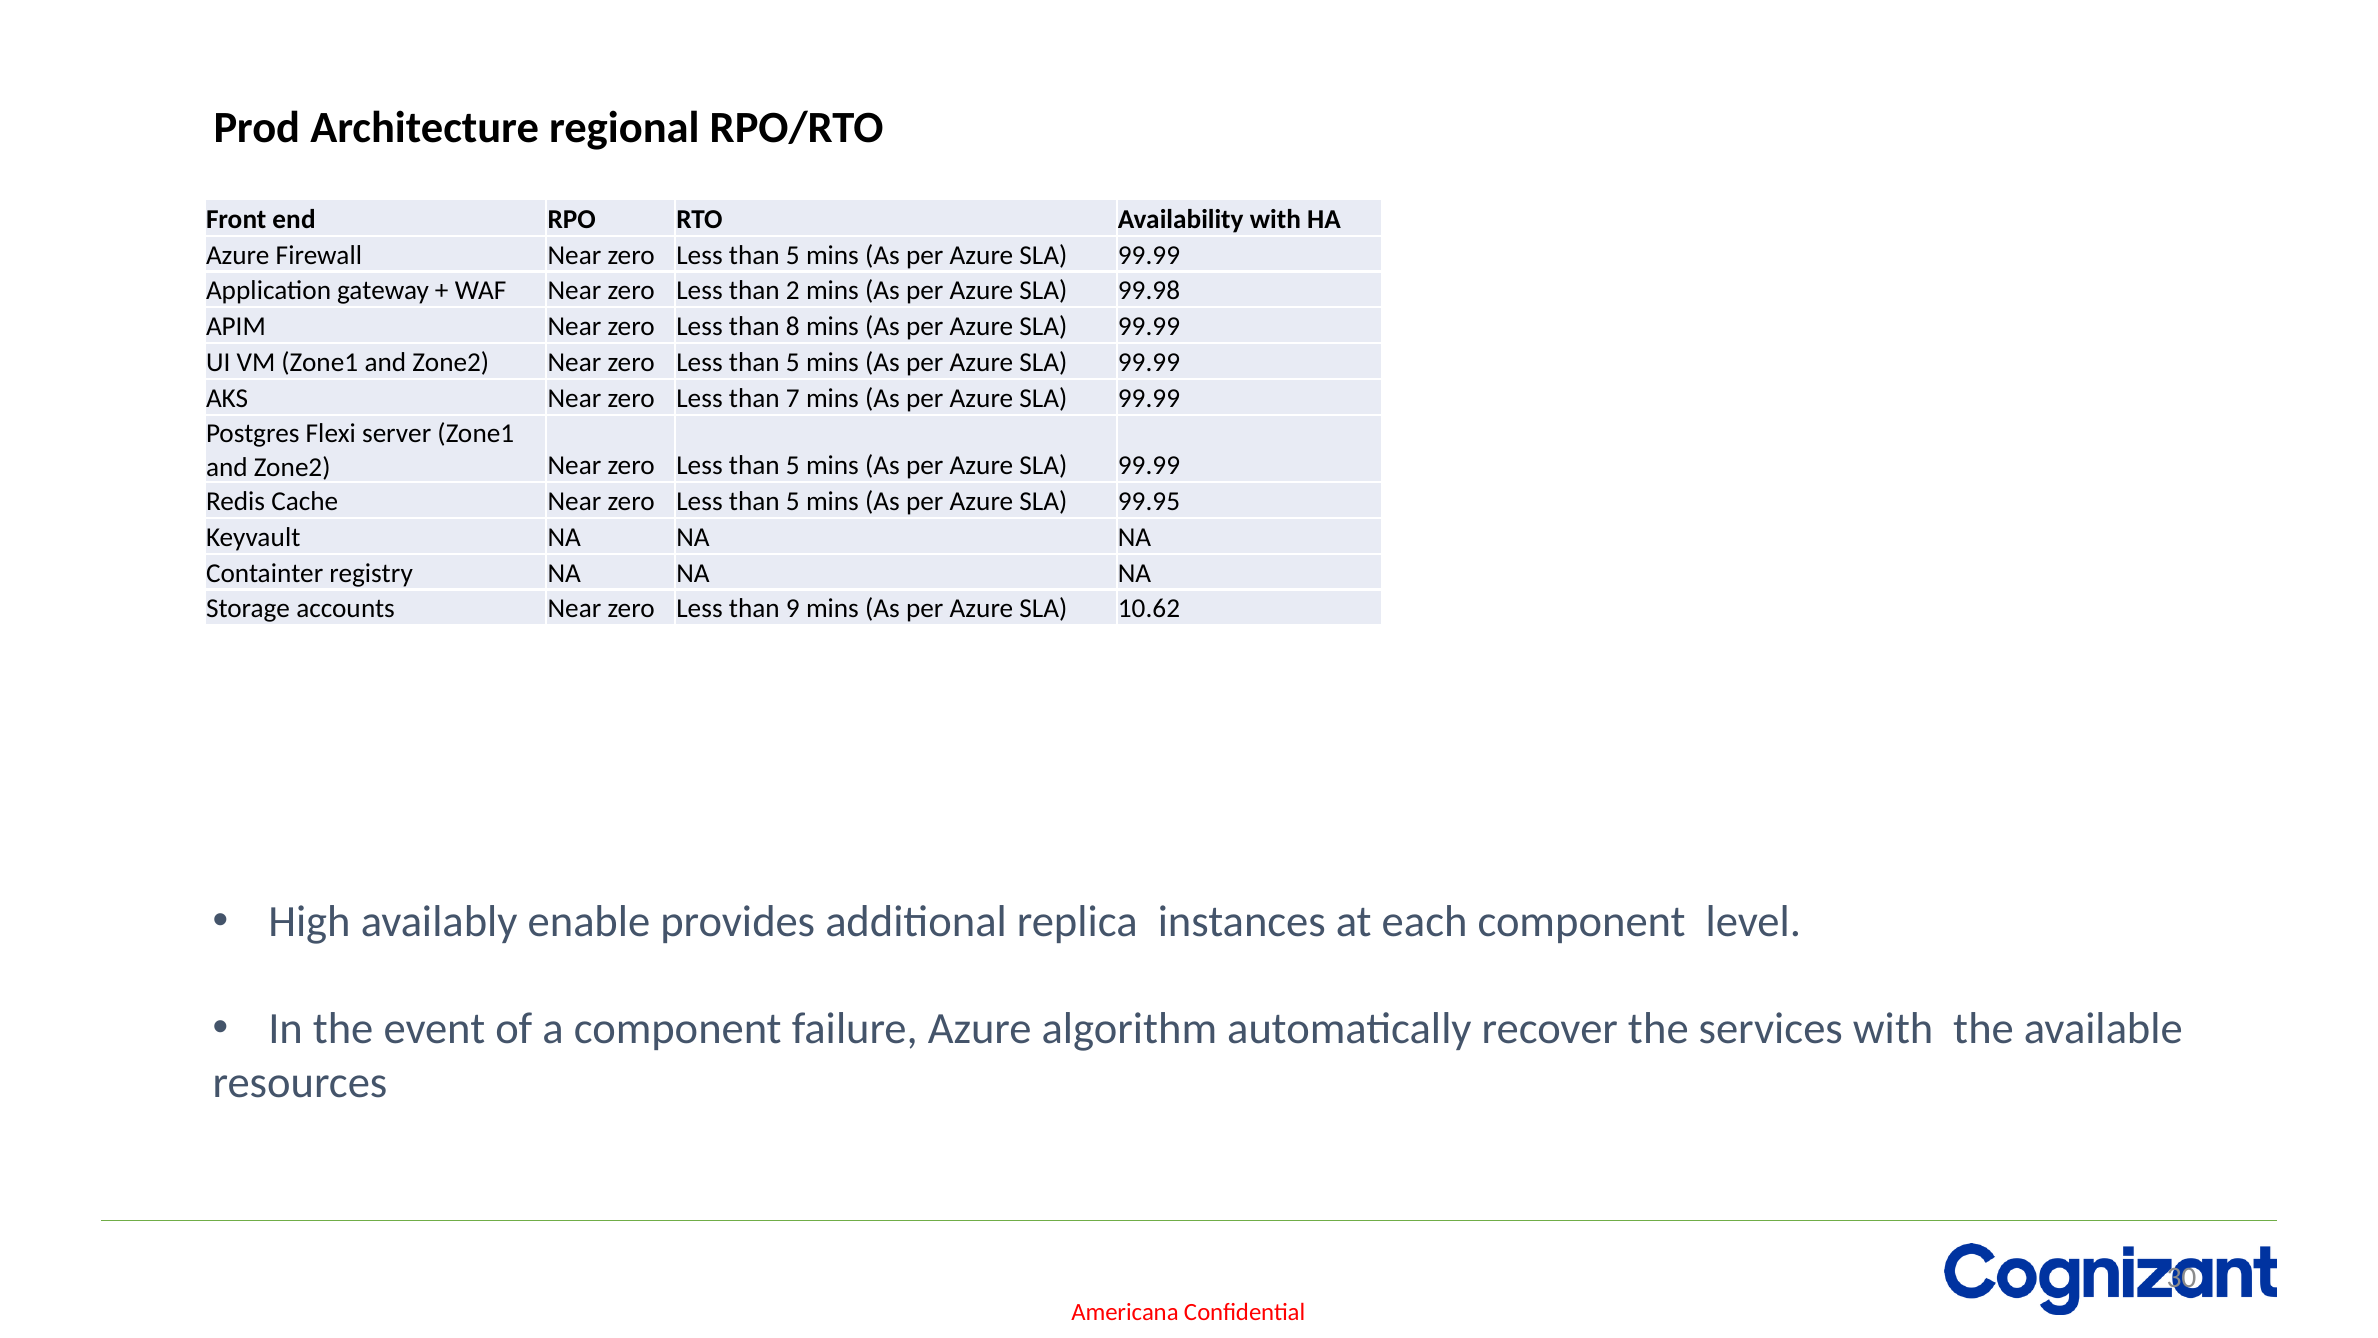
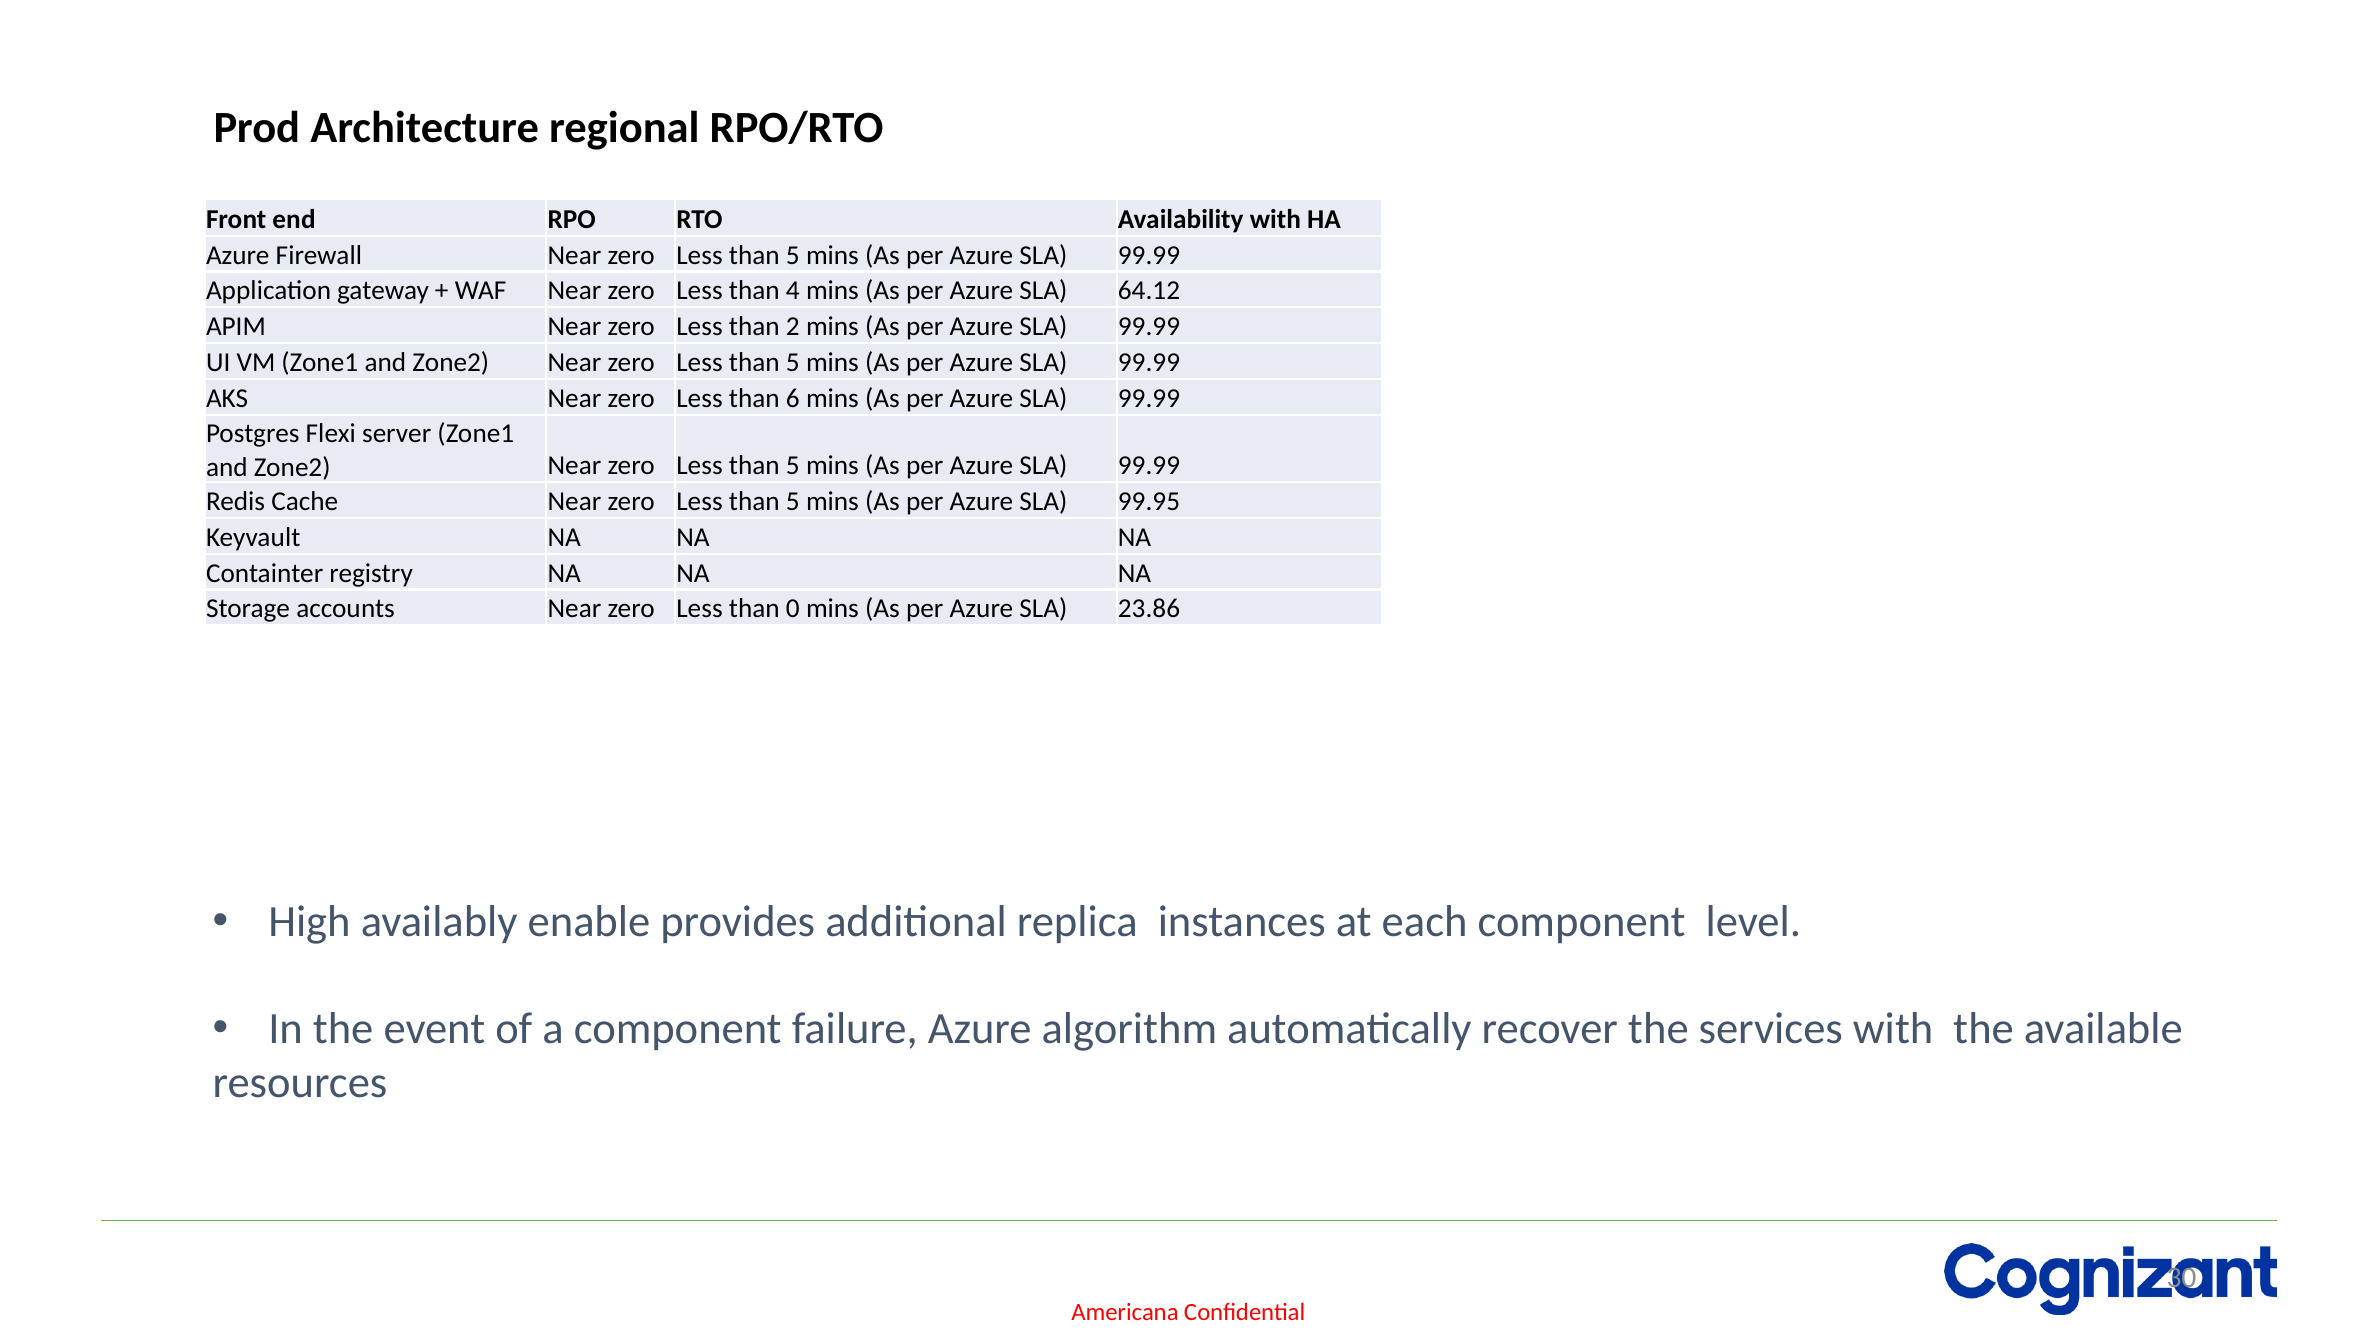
2: 2 -> 4
99.98: 99.98 -> 64.12
8: 8 -> 2
7: 7 -> 6
9: 9 -> 0
10.62: 10.62 -> 23.86
